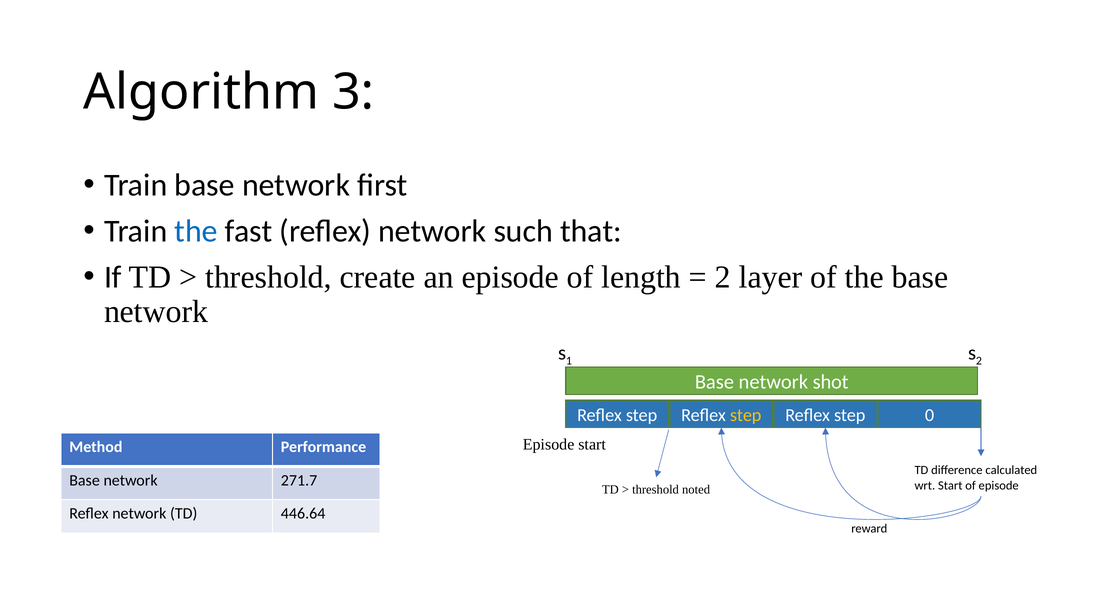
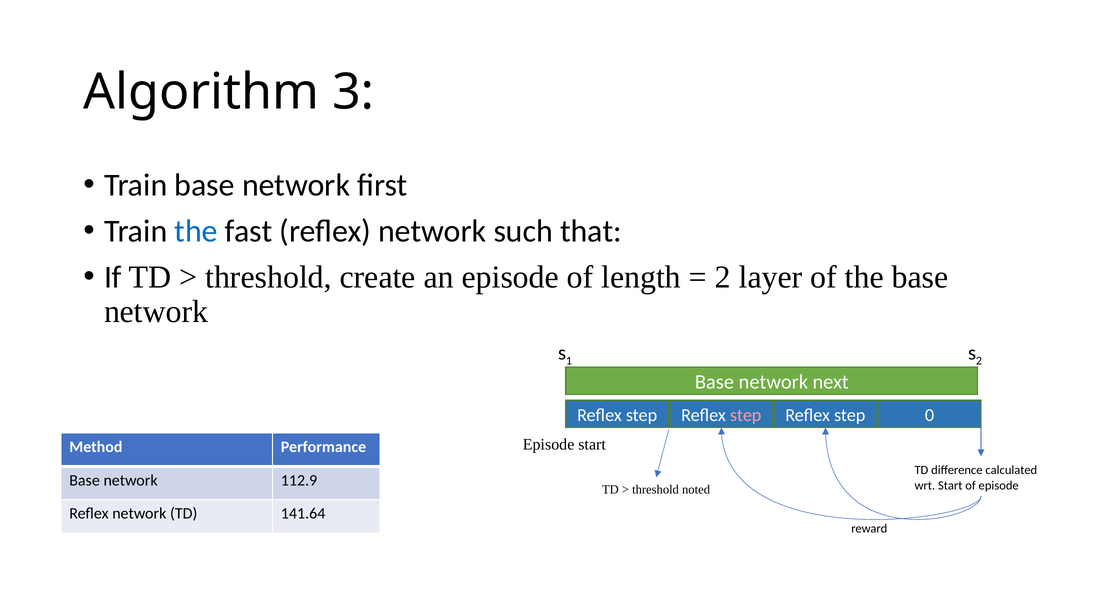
shot: shot -> next
step at (746, 415) colour: yellow -> pink
271.7: 271.7 -> 112.9
446.64: 446.64 -> 141.64
